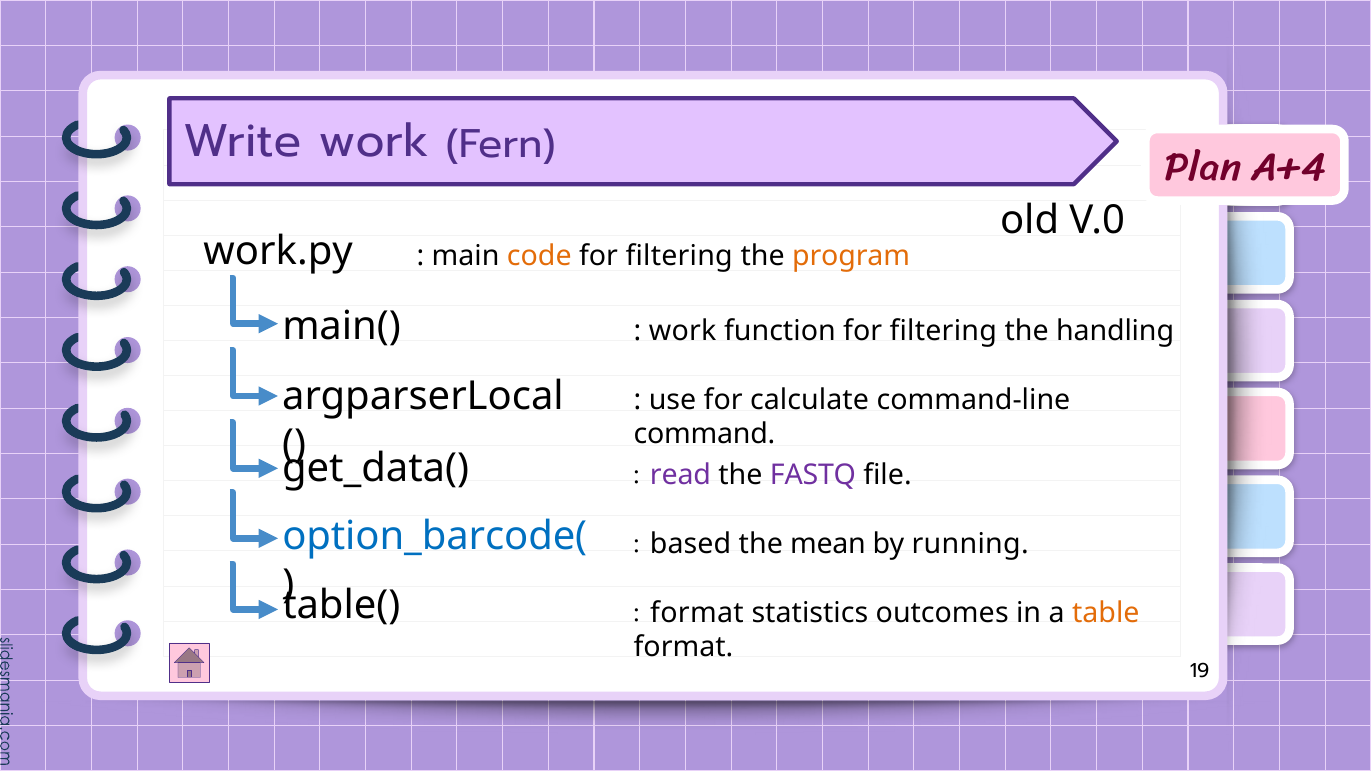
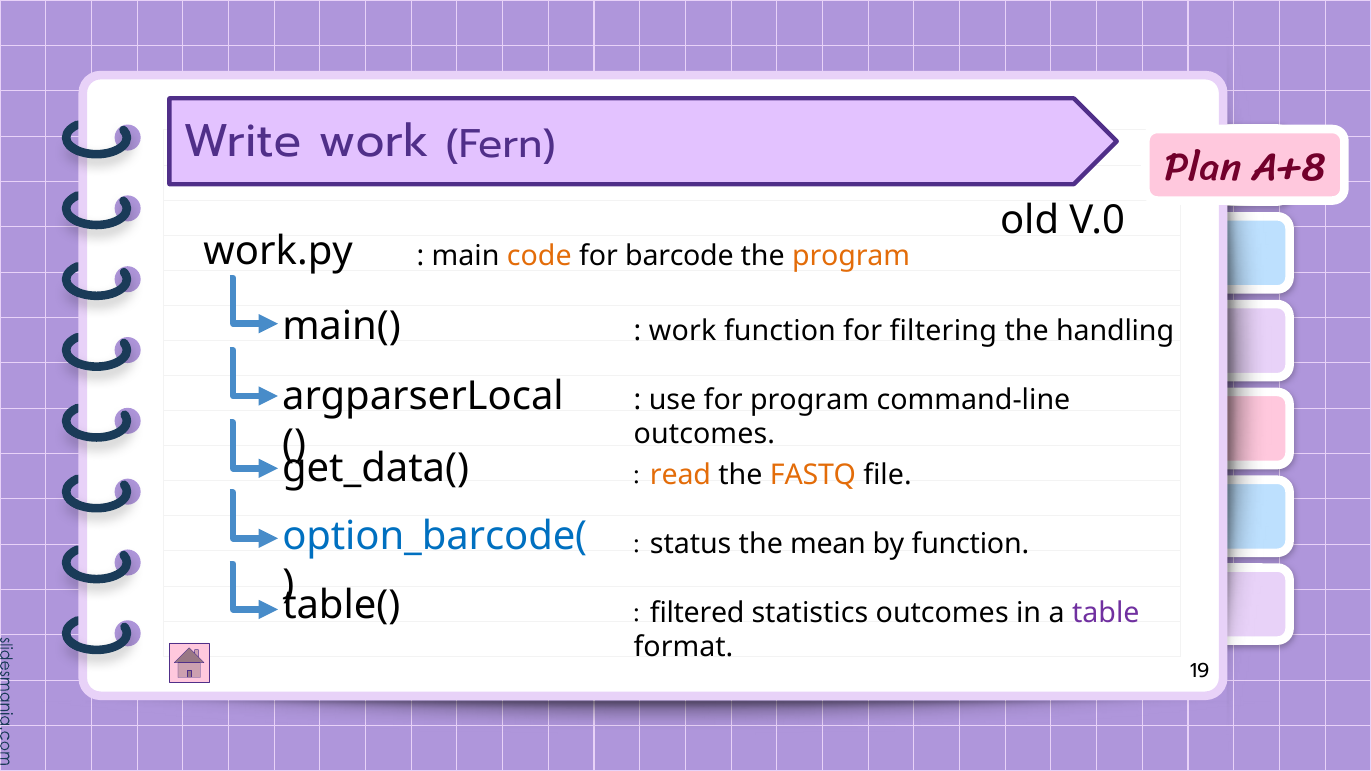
A+4: A+4 -> A+8
filtering at (679, 256): filtering -> barcode
for calculate: calculate -> program
command at (705, 434): command -> outcomes
read colour: purple -> orange
FASTQ colour: purple -> orange
based: based -> status
by running: running -> function
format at (697, 613): format -> filtered
table colour: orange -> purple
